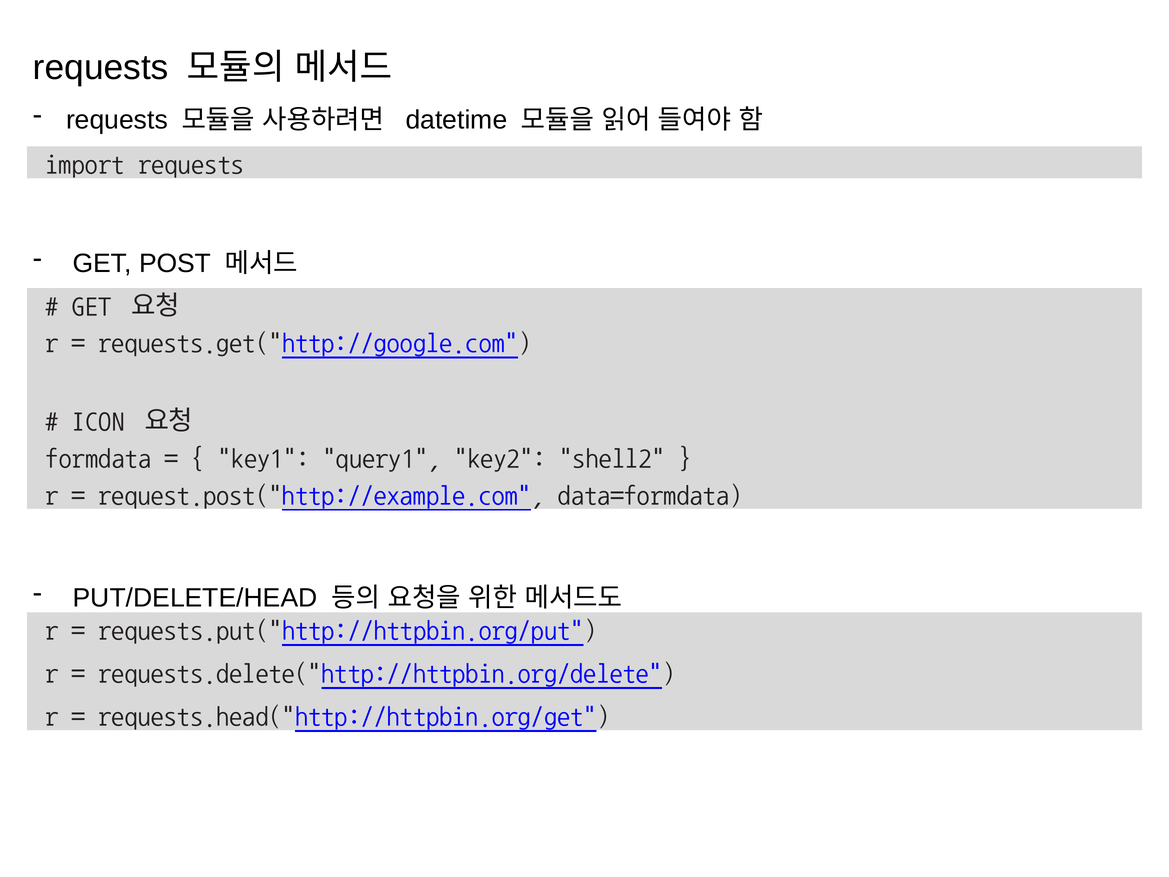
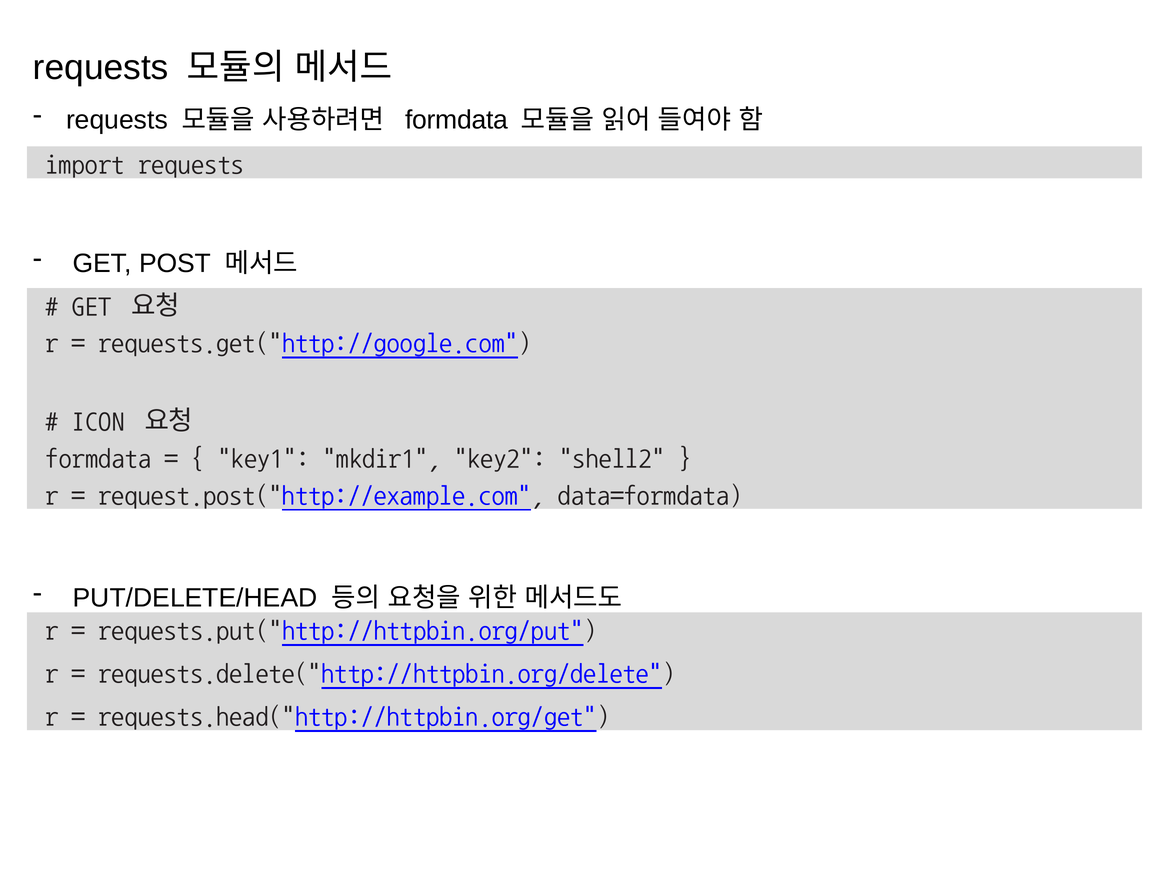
datetime at (456, 120): datetime -> formdata
query1: query1 -> mkdir1
